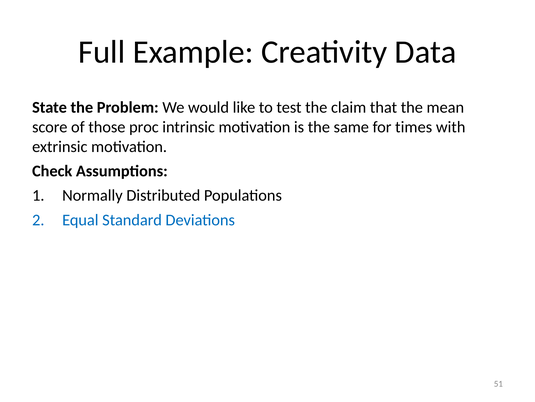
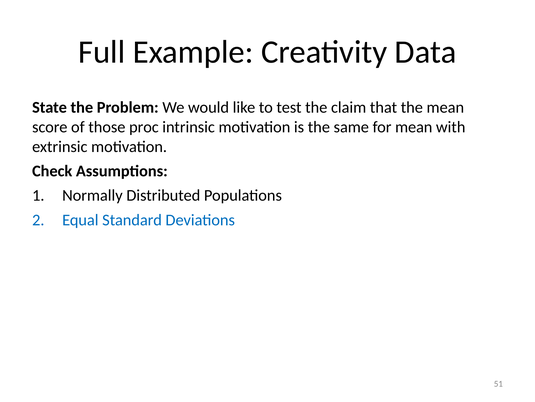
for times: times -> mean
